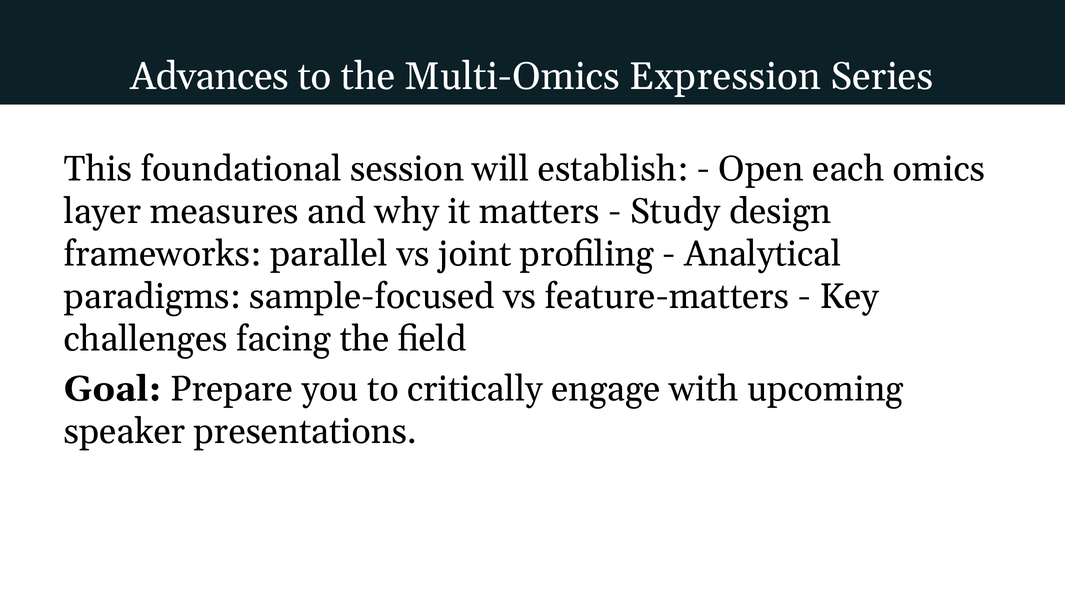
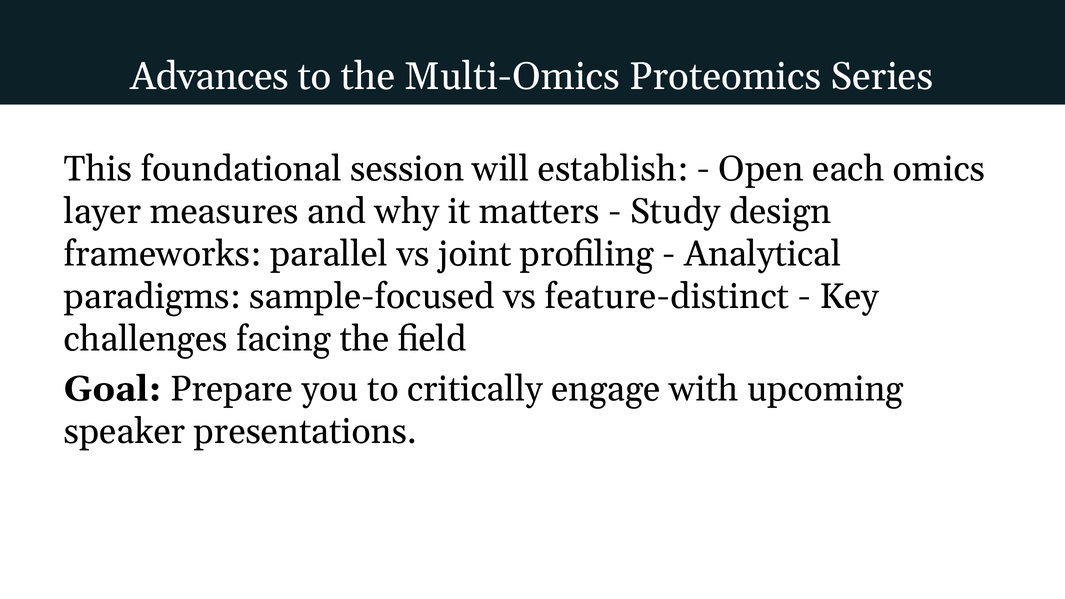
Expression: Expression -> Proteomics
feature-matters: feature-matters -> feature-distinct
